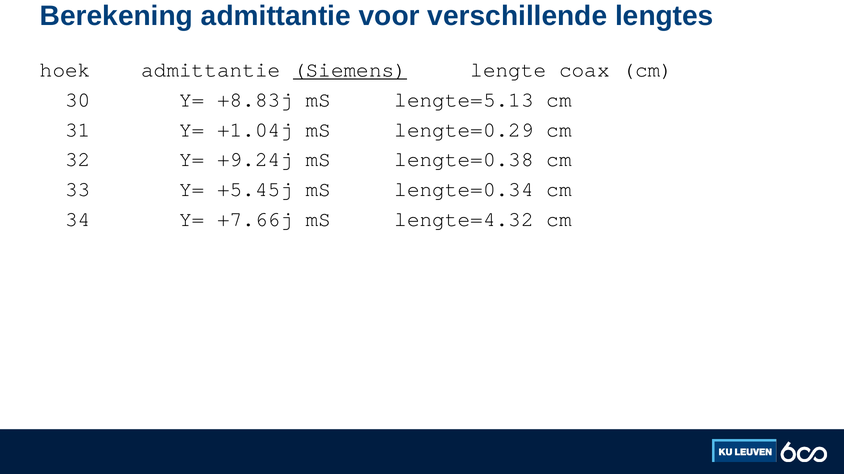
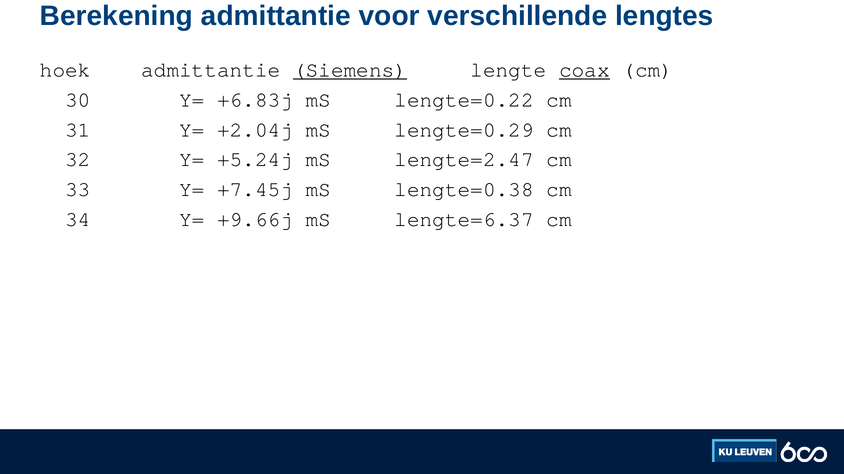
coax underline: none -> present
+8.83j: +8.83j -> +6.83j
lengte=5.13: lengte=5.13 -> lengte=0.22
+1.04j: +1.04j -> +2.04j
+9.24j: +9.24j -> +5.24j
lengte=0.38: lengte=0.38 -> lengte=2.47
+5.45j: +5.45j -> +7.45j
lengte=0.34: lengte=0.34 -> lengte=0.38
+7.66j: +7.66j -> +9.66j
lengte=4.32: lengte=4.32 -> lengte=6.37
